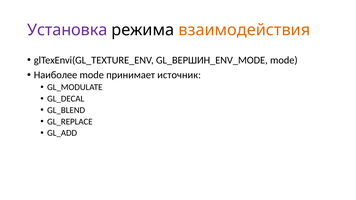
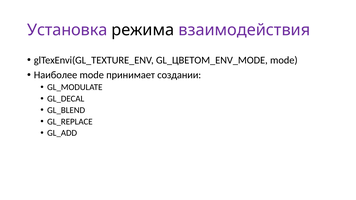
взаимодействия colour: orange -> purple
GL_ВЕРШИН_ENV_MODE: GL_ВЕРШИН_ENV_MODE -> GL_ЦВЕТОМ_ENV_MODE
источник: источник -> создании
